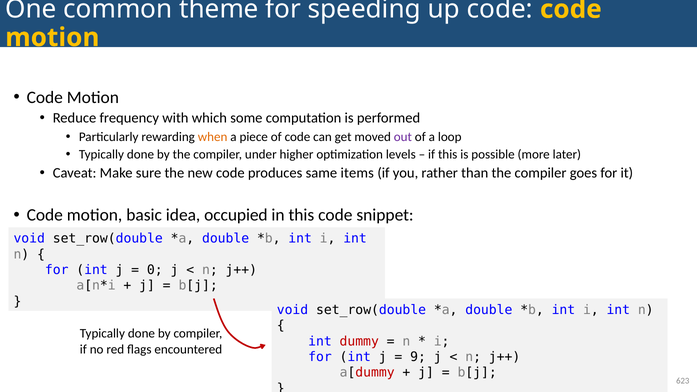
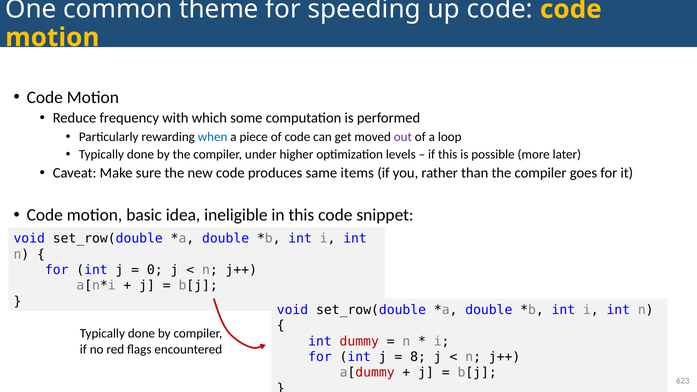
when colour: orange -> blue
occupied: occupied -> ineligible
9: 9 -> 8
